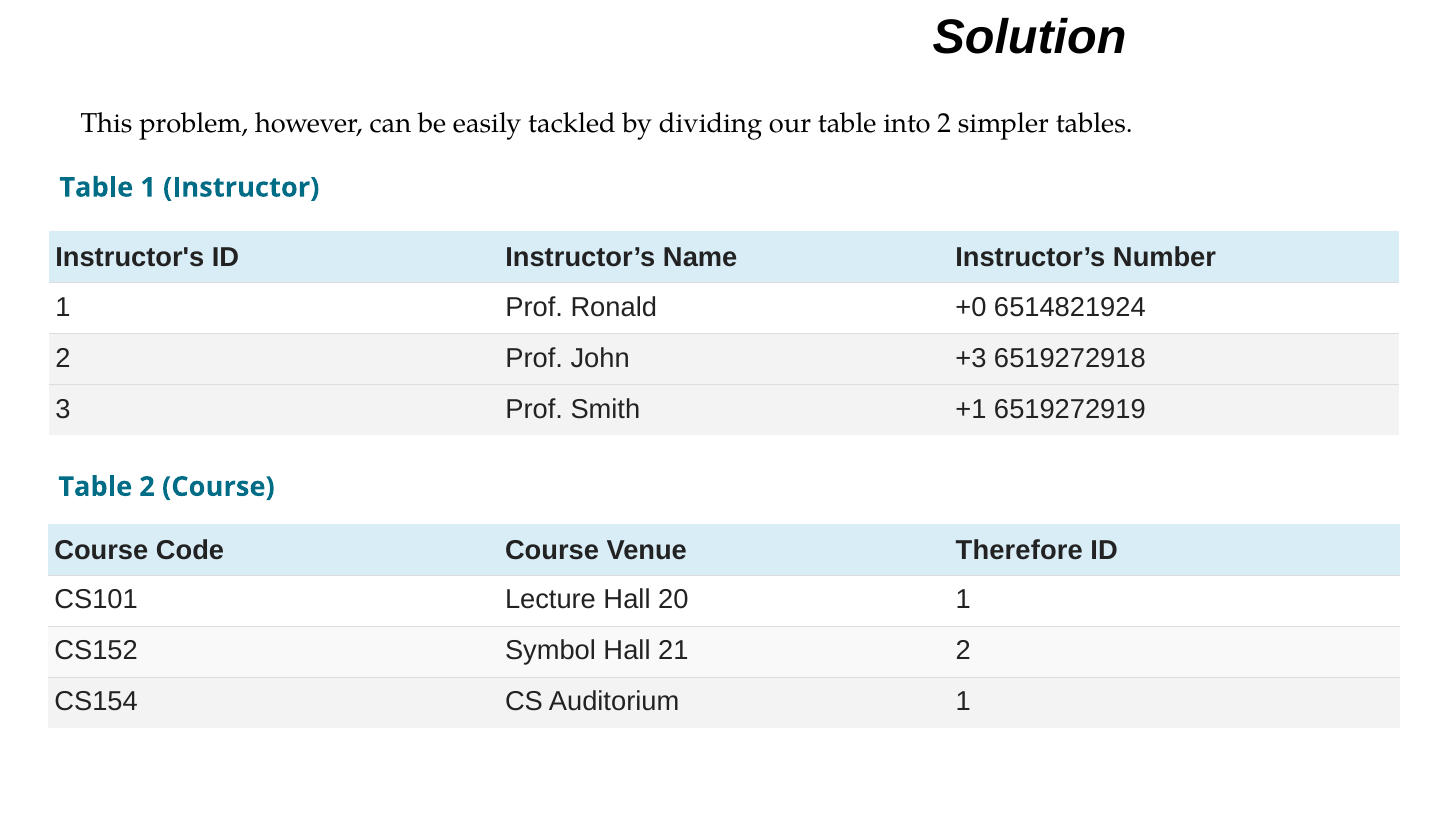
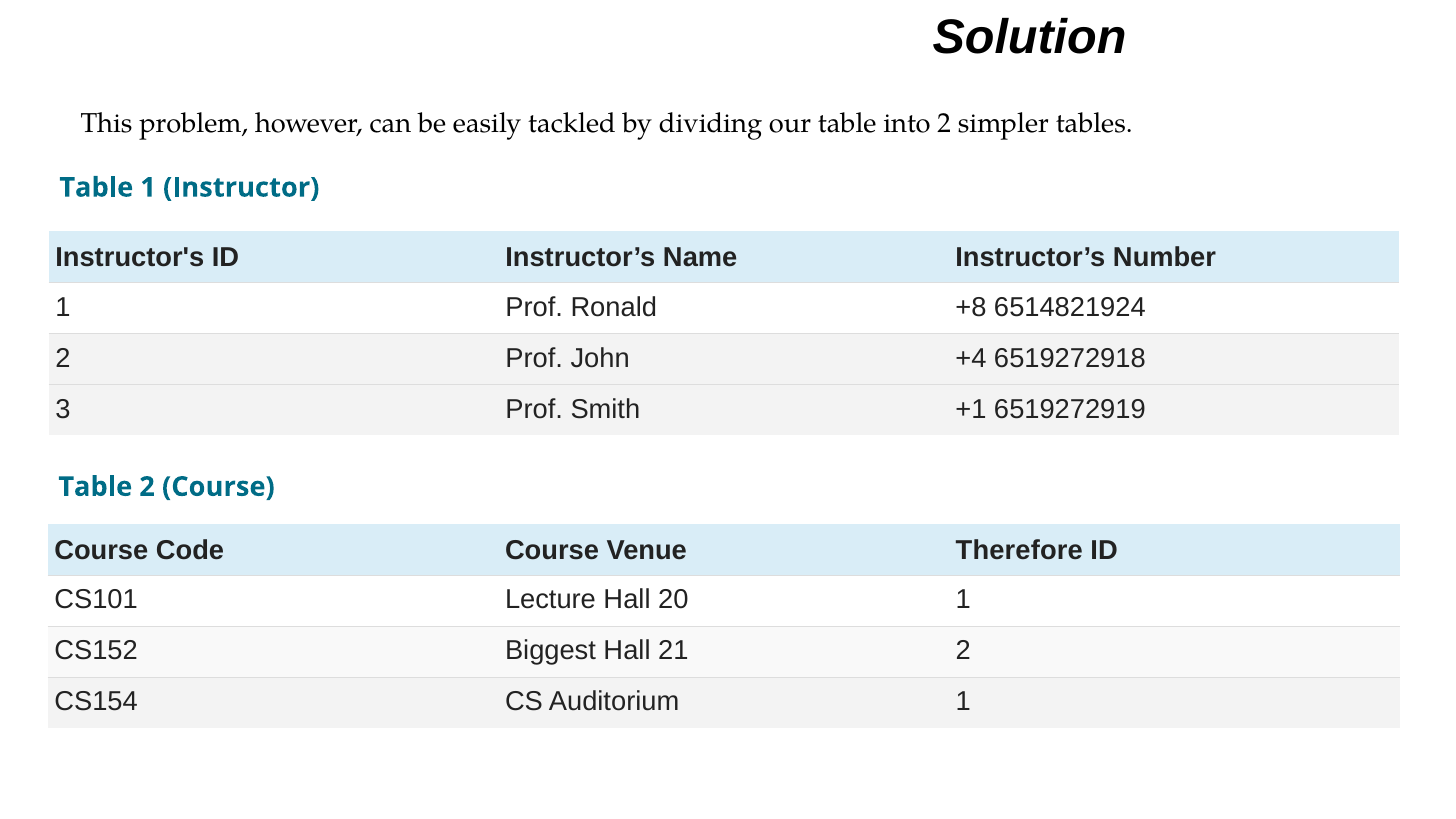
+0: +0 -> +8
+3: +3 -> +4
Symbol: Symbol -> Biggest
